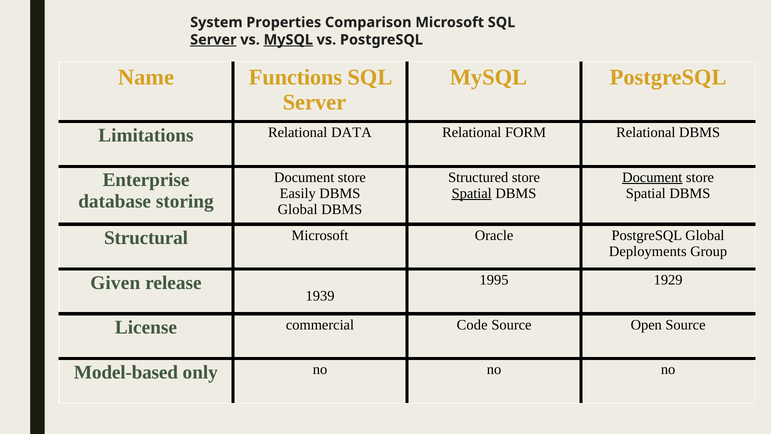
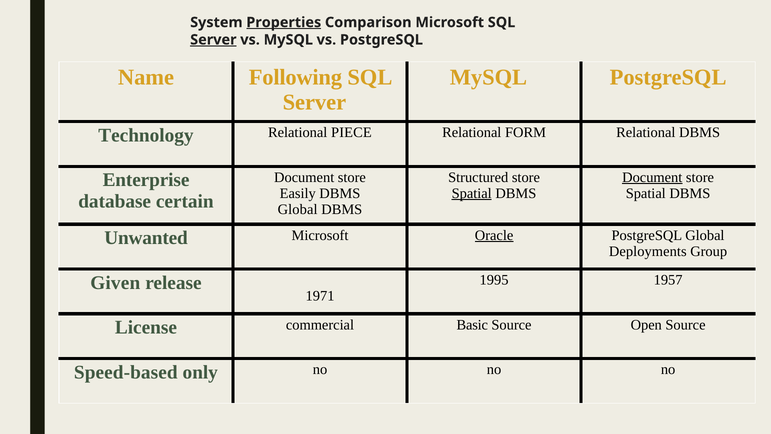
Properties underline: none -> present
MySQL at (288, 40) underline: present -> none
Functions: Functions -> Following
Limitations: Limitations -> Technology
DATA: DATA -> PIECE
storing: storing -> certain
Structural: Structural -> Unwanted
Oracle underline: none -> present
1929: 1929 -> 1957
1939: 1939 -> 1971
Code: Code -> Basic
Model-based: Model-based -> Speed-based
